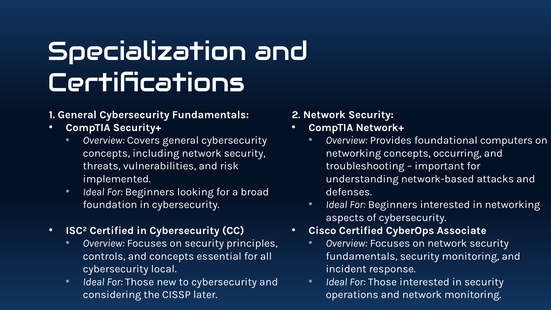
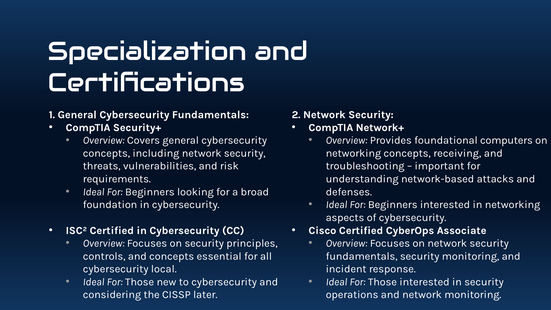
occurring: occurring -> receiving
implemented: implemented -> requirements
